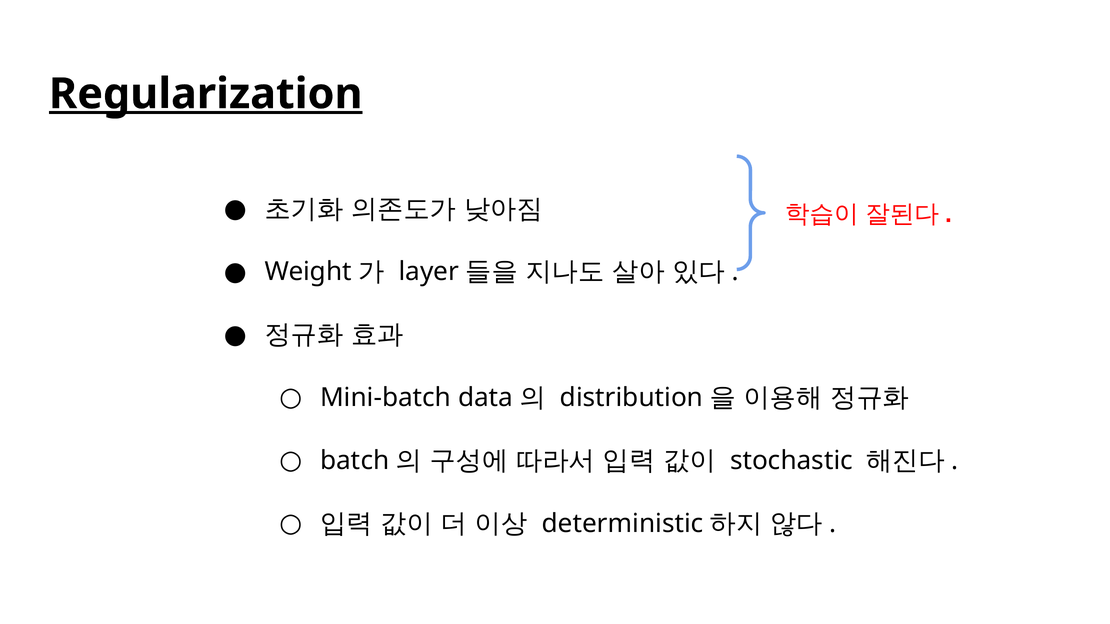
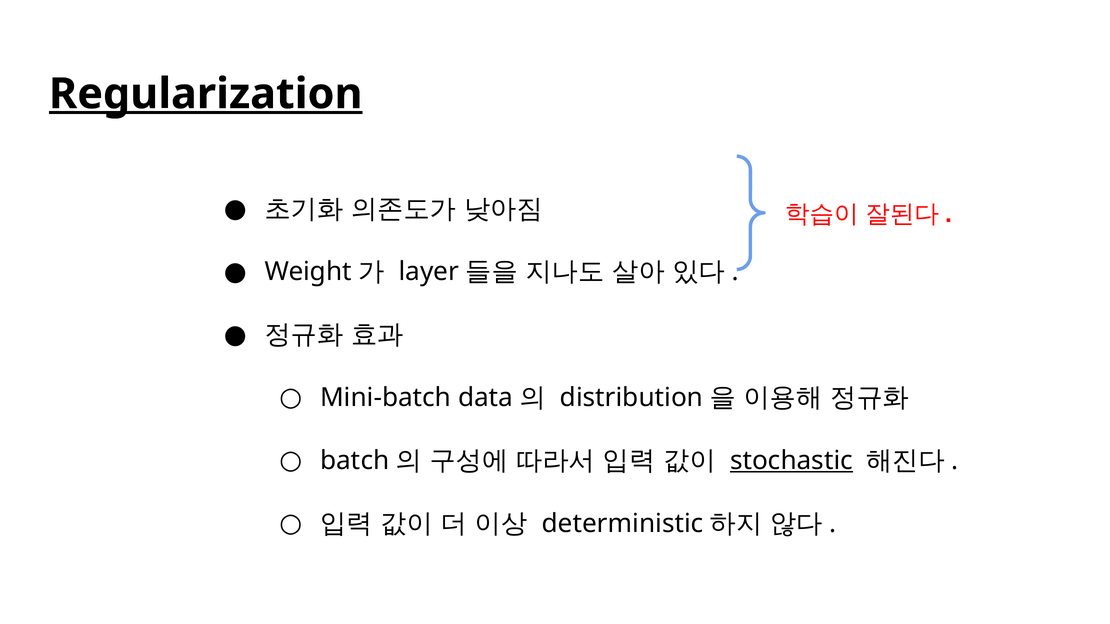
stochastic underline: none -> present
